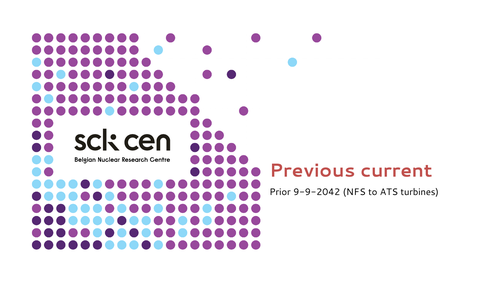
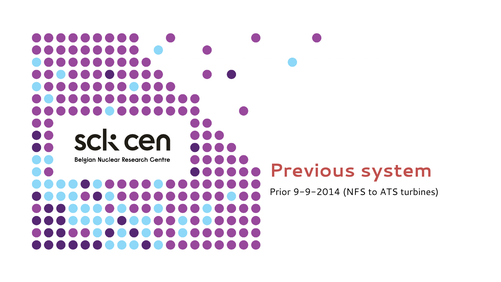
current: current -> system
9-9-2042: 9-9-2042 -> 9-9-2014
